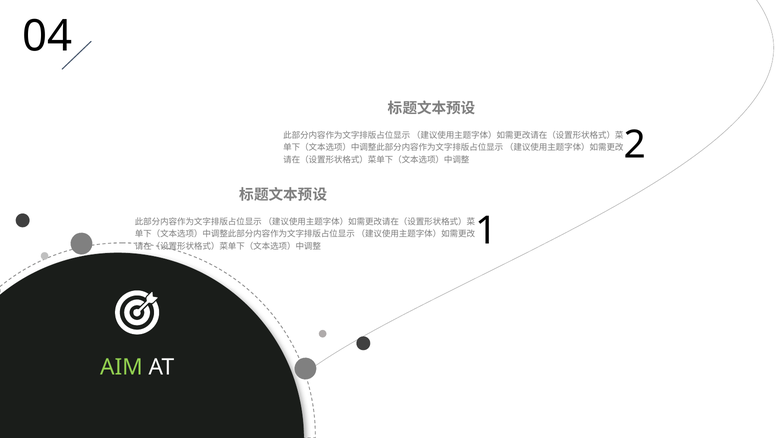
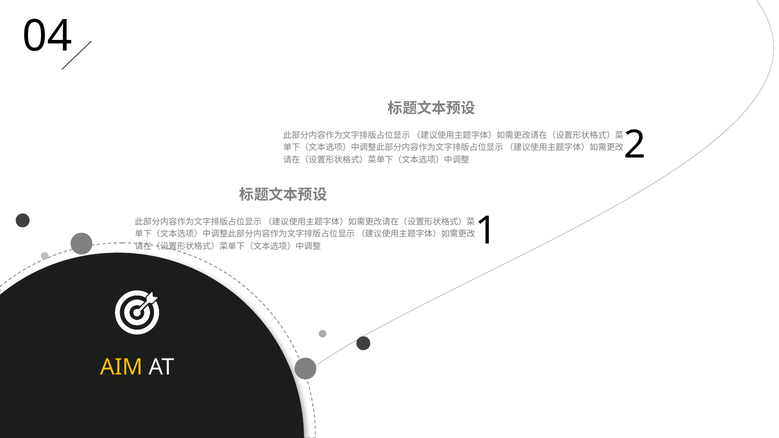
AIM colour: light green -> yellow
